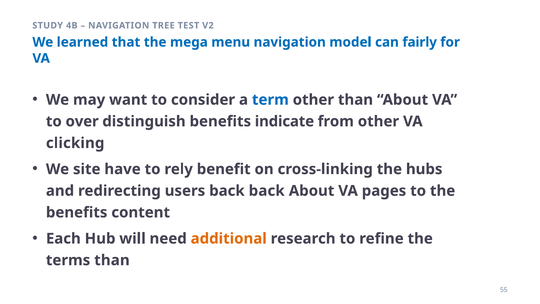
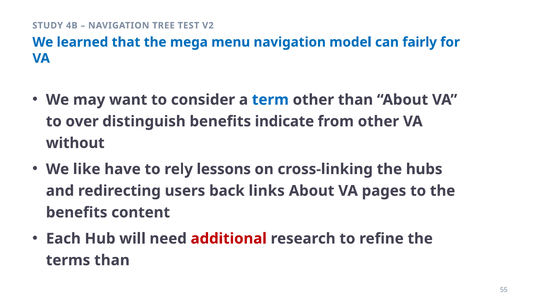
clicking: clicking -> without
site: site -> like
benefit: benefit -> lessons
back back: back -> links
additional colour: orange -> red
